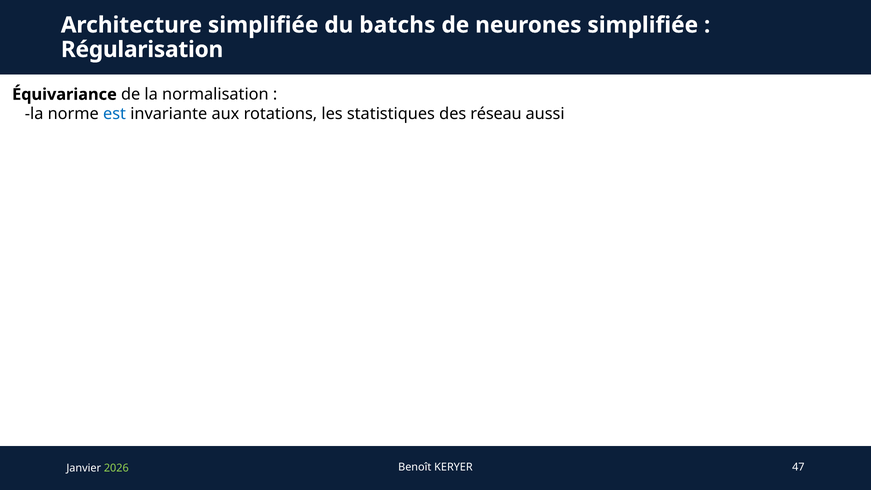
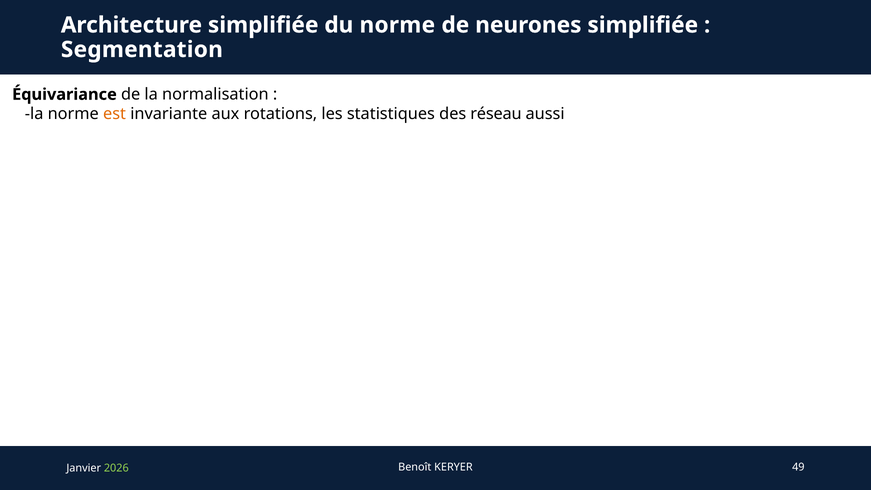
du batchs: batchs -> norme
Régularisation: Régularisation -> Segmentation
est colour: blue -> orange
47: 47 -> 49
